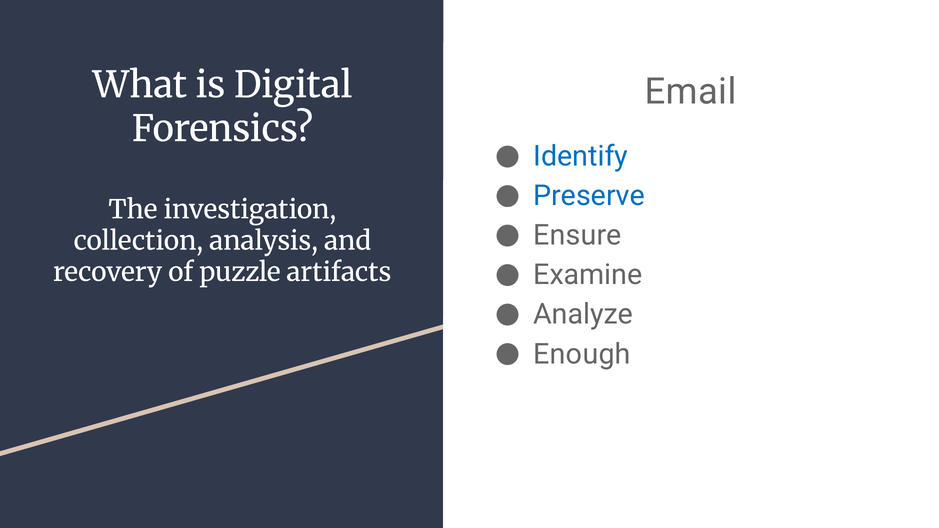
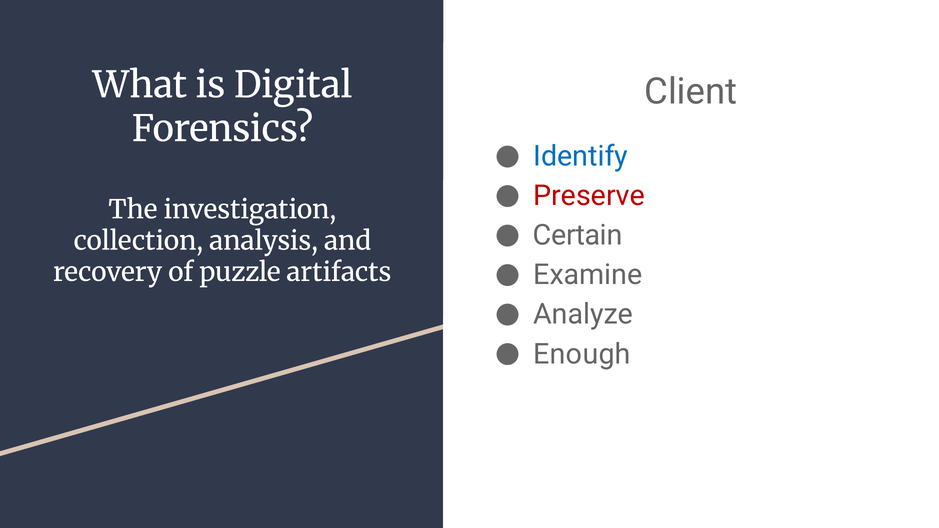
Email: Email -> Client
Preserve colour: blue -> red
Ensure: Ensure -> Certain
